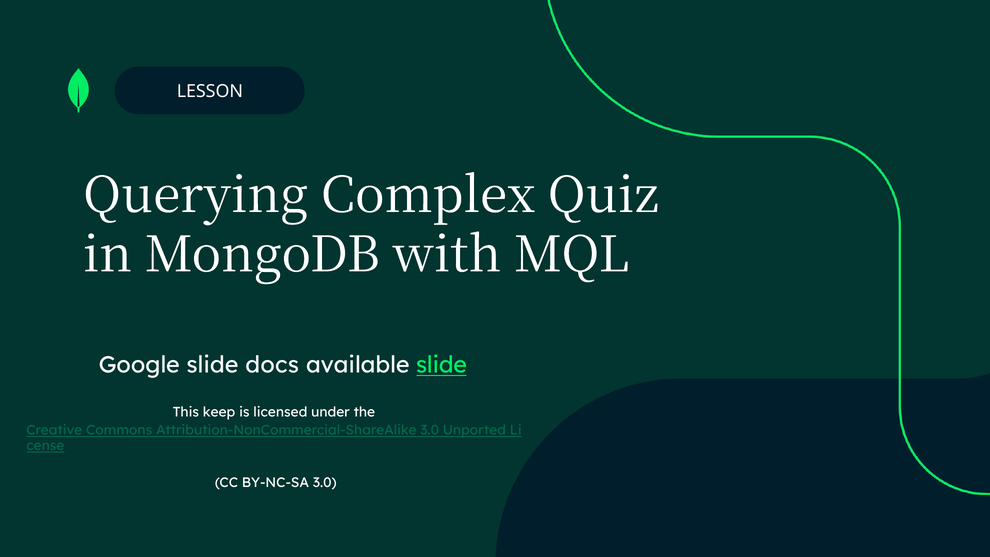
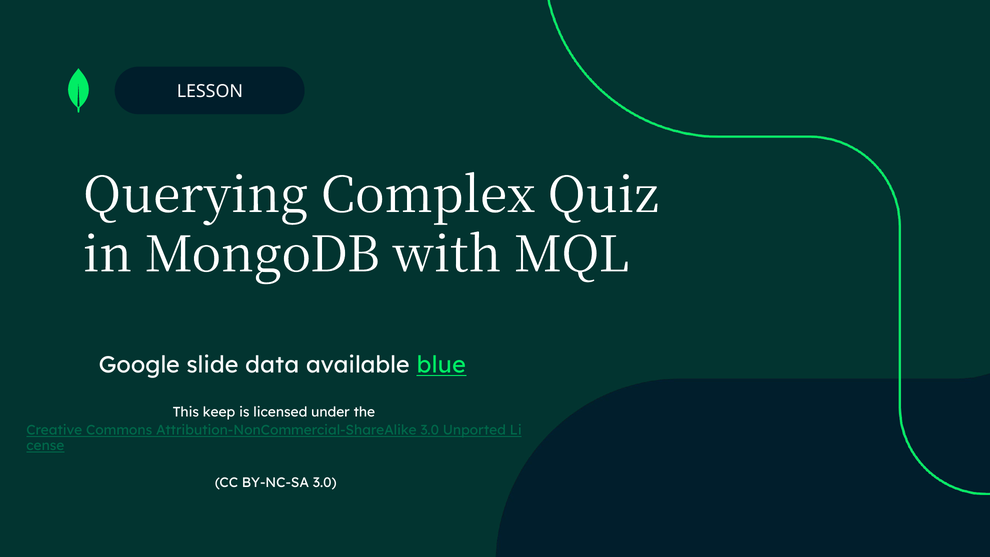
docs: docs -> data
available slide: slide -> blue
